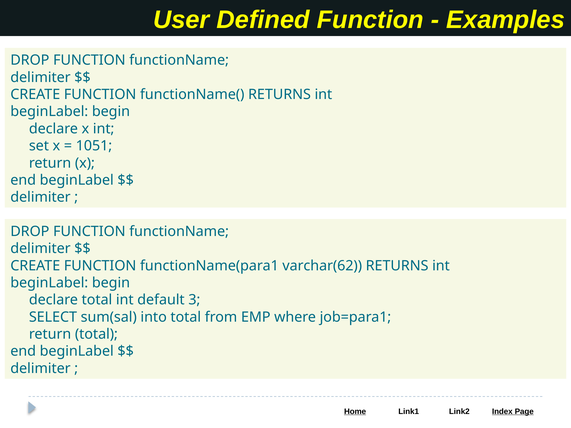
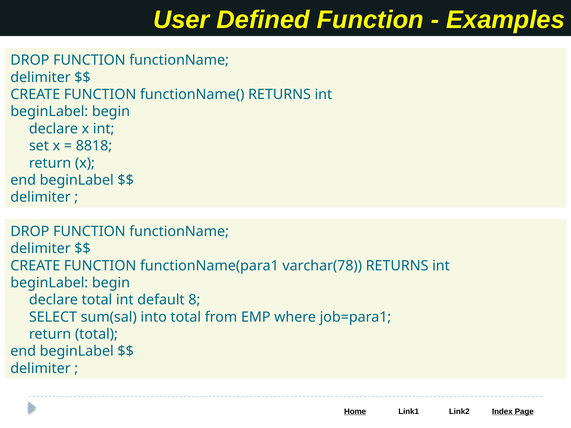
1051: 1051 -> 8818
varchar(62: varchar(62 -> varchar(78
3: 3 -> 8
